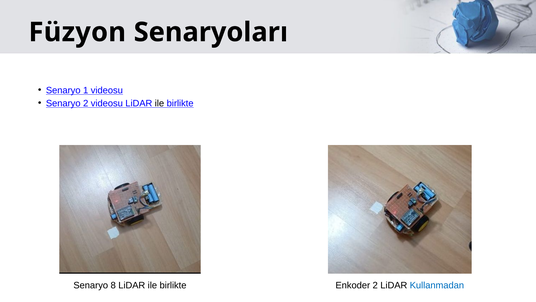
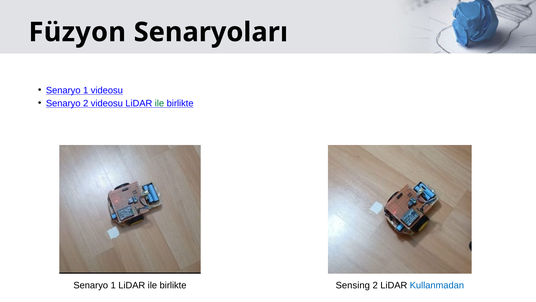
ile at (159, 103) colour: black -> green
8 at (113, 285): 8 -> 1
Enkoder: Enkoder -> Sensing
